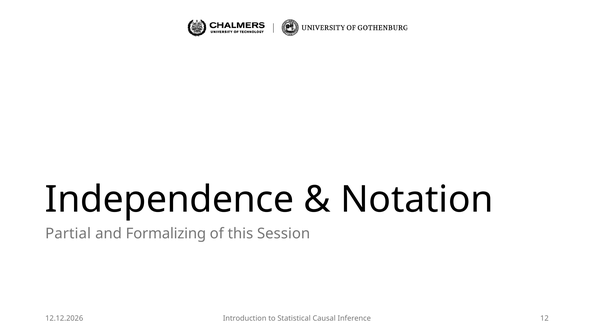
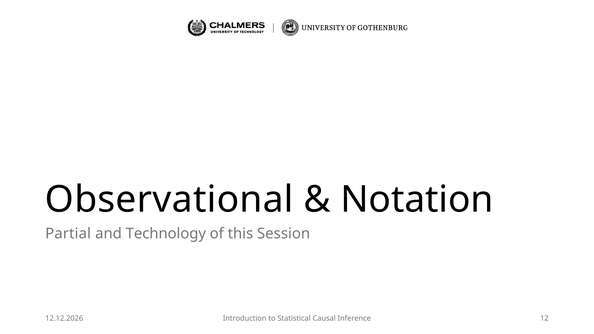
Independence: Independence -> Observational
Formalizing: Formalizing -> Technology
